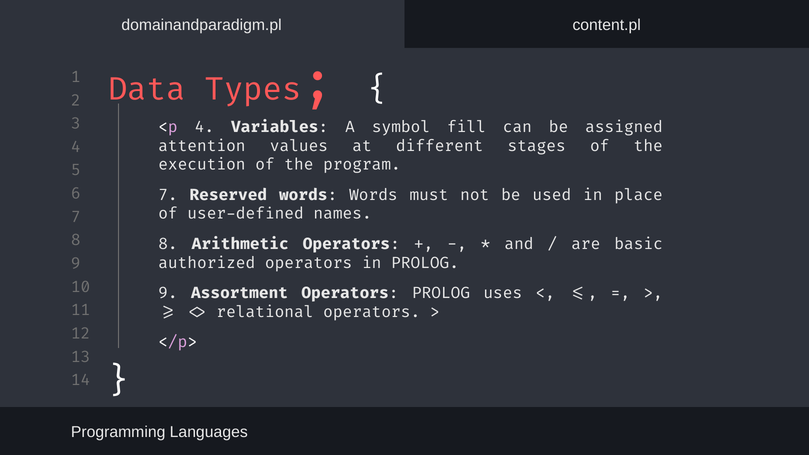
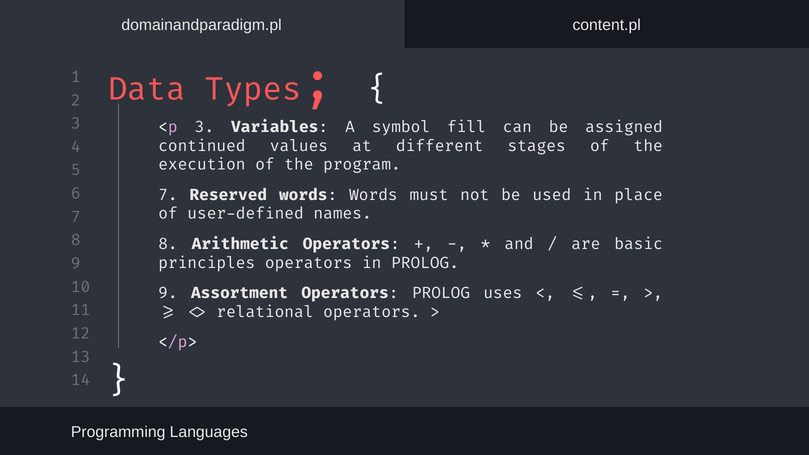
<p 4: 4 -> 3
attention: attention -> continued
authorized: authorized -> principles
